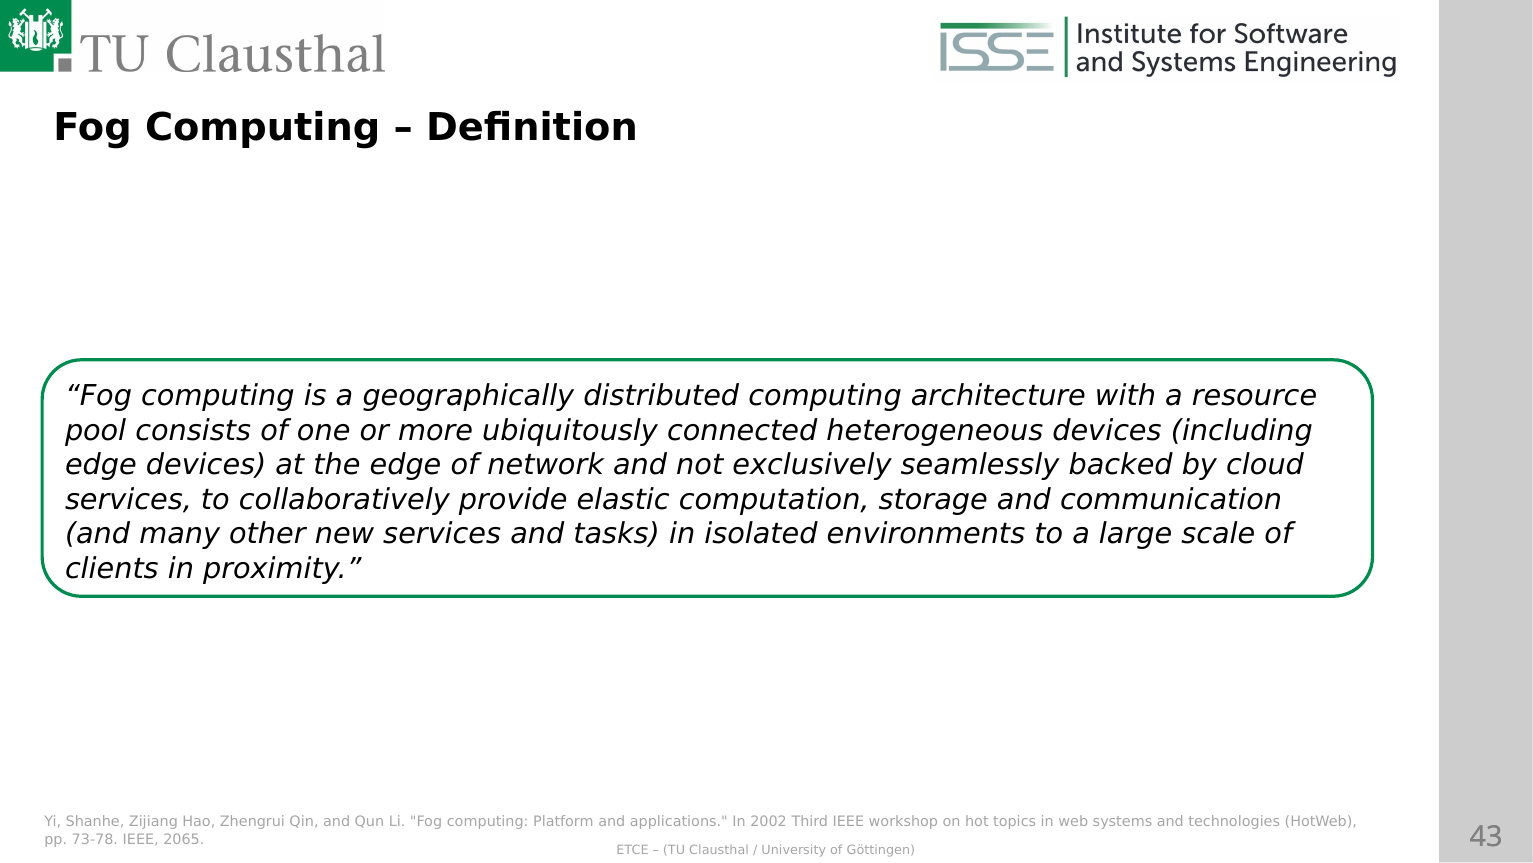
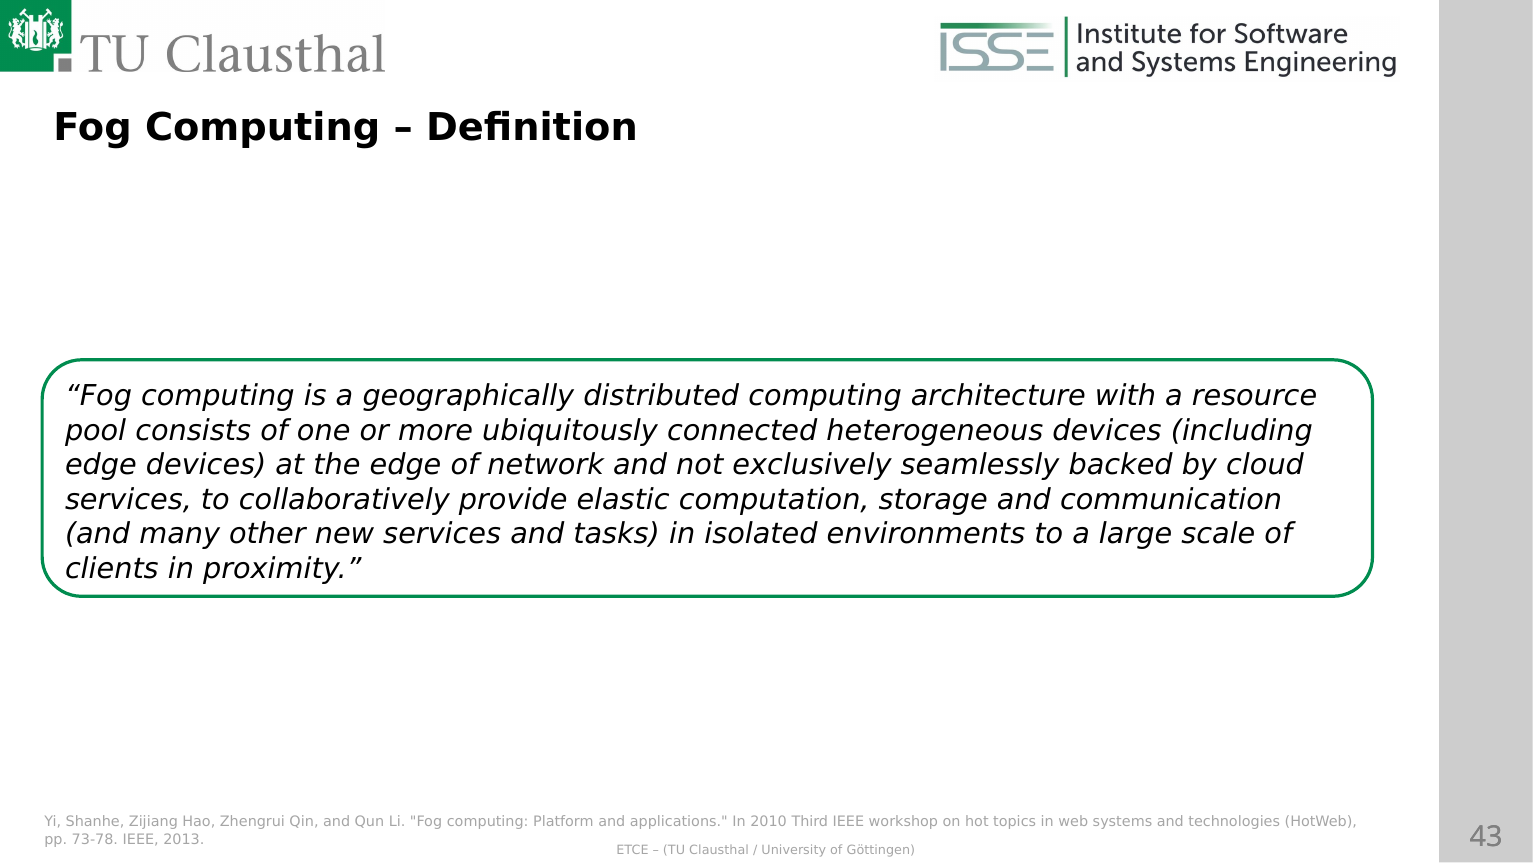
2002: 2002 -> 2010
2065: 2065 -> 2013
